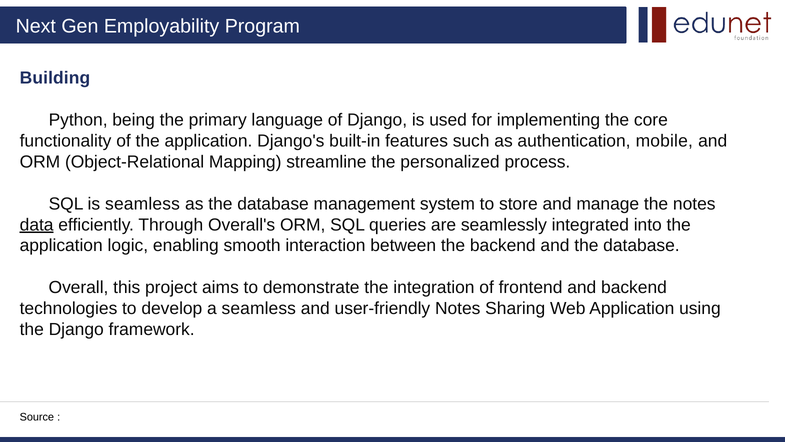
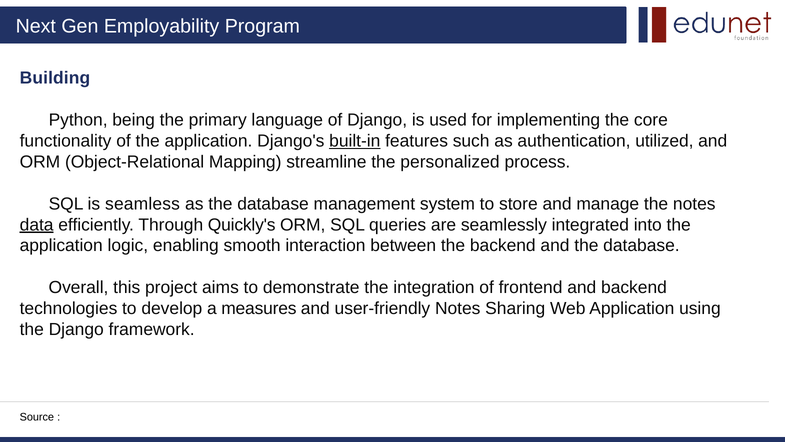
built-in underline: none -> present
mobile: mobile -> utilized
Overall's: Overall's -> Quickly's
a seamless: seamless -> measures
